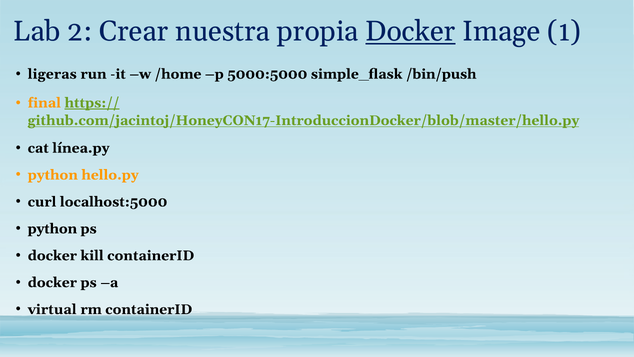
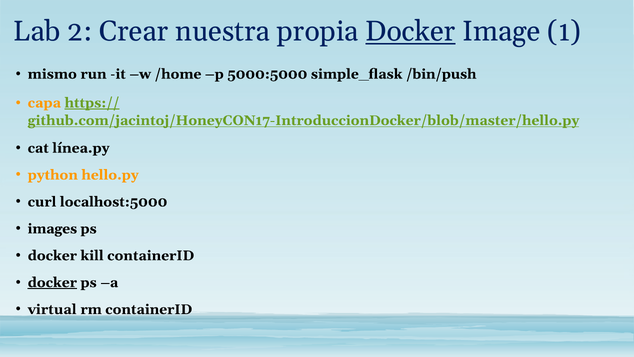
ligeras: ligeras -> mismo
final: final -> capa
python at (52, 229): python -> images
docker at (52, 282) underline: none -> present
